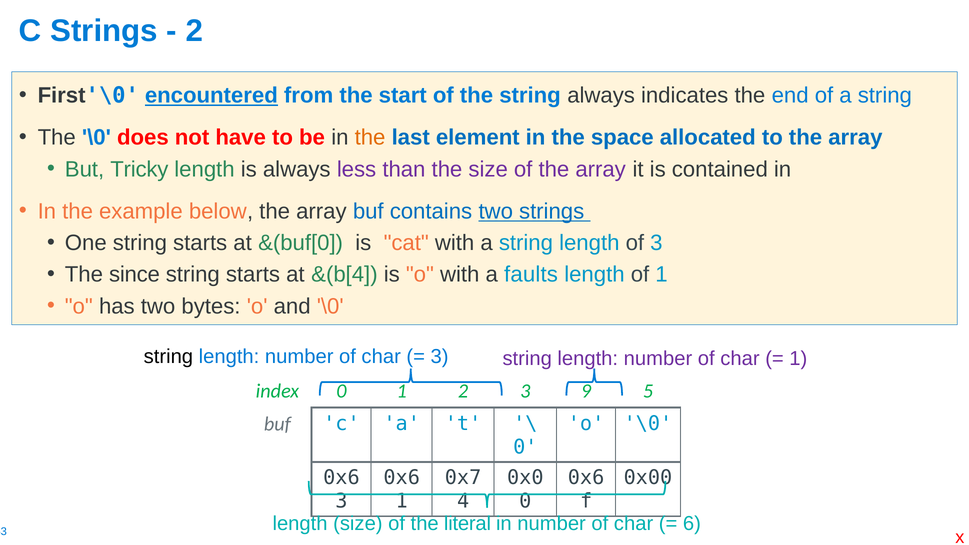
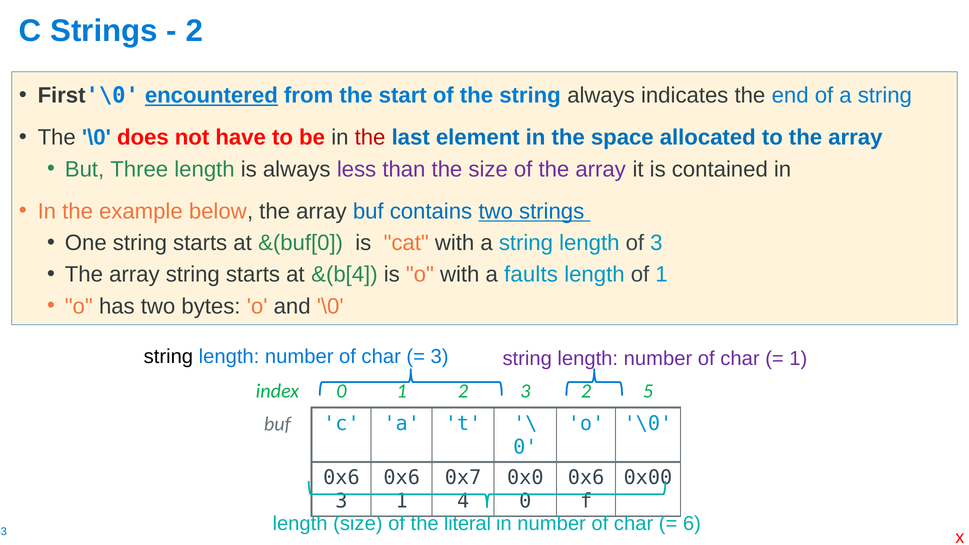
the at (370, 138) colour: orange -> red
Tricky: Tricky -> Three
since at (134, 275): since -> array
3 9: 9 -> 2
